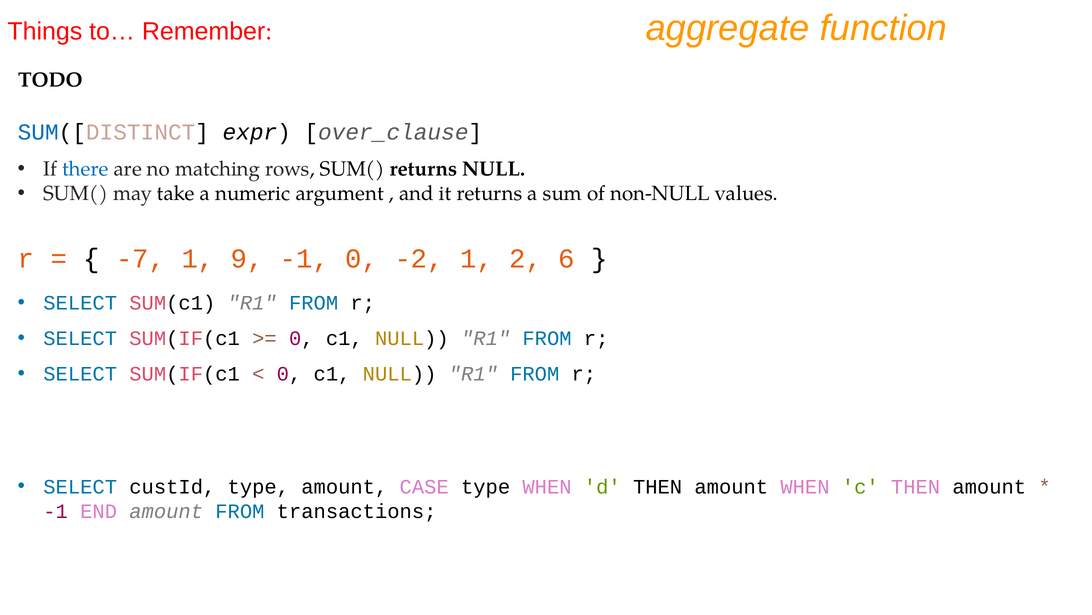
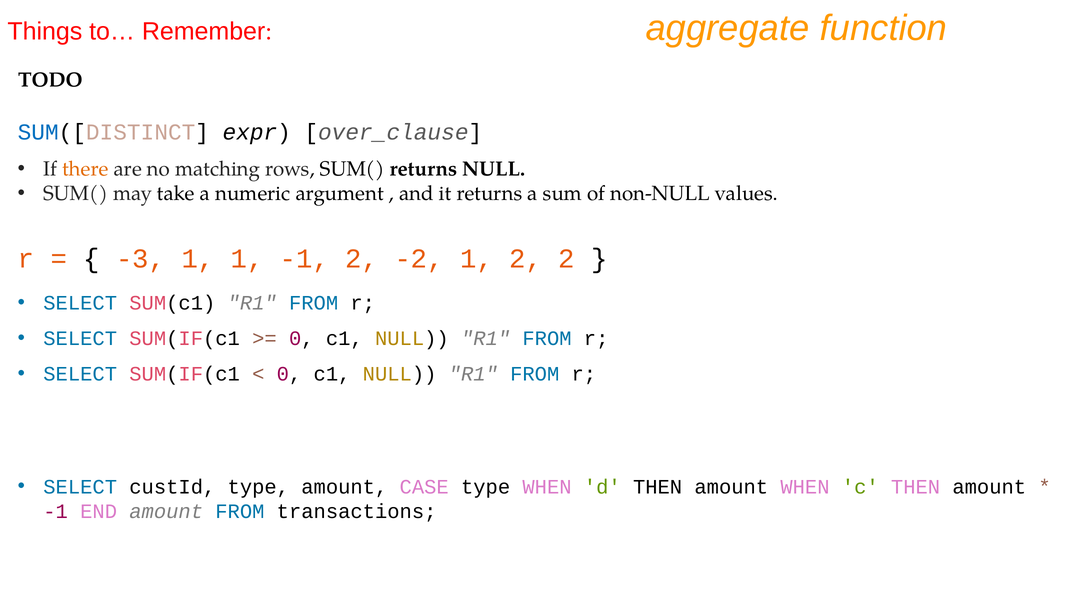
there colour: blue -> orange
-7: -7 -> -3
1 9: 9 -> 1
-1 0: 0 -> 2
2 6: 6 -> 2
